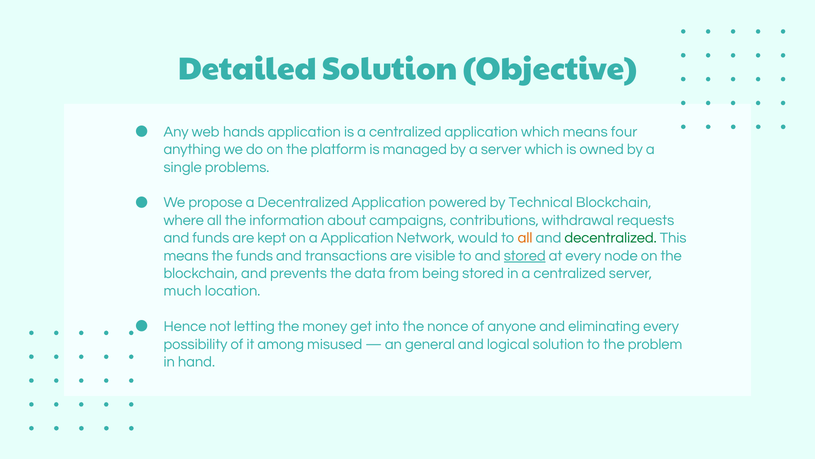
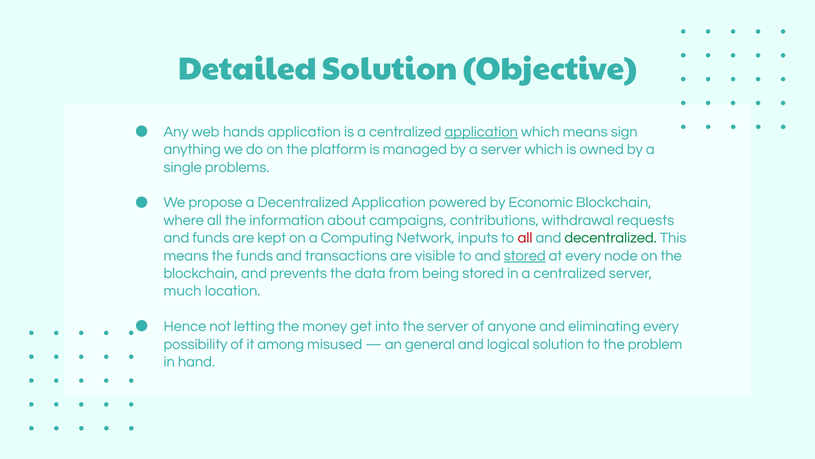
application at (481, 132) underline: none -> present
four: four -> sign
Technical: Technical -> Economic
a Application: Application -> Computing
would: would -> inputs
all at (525, 238) colour: orange -> red
the nonce: nonce -> server
